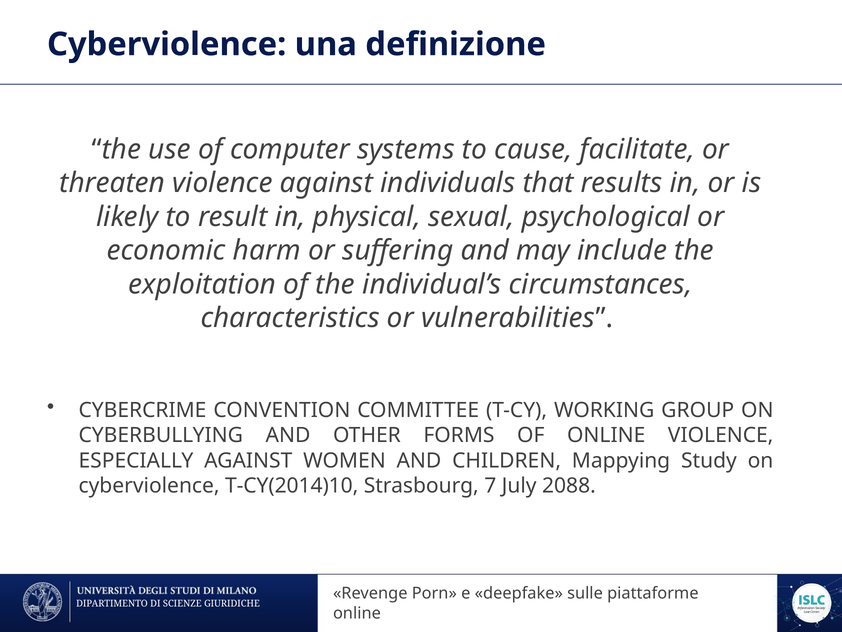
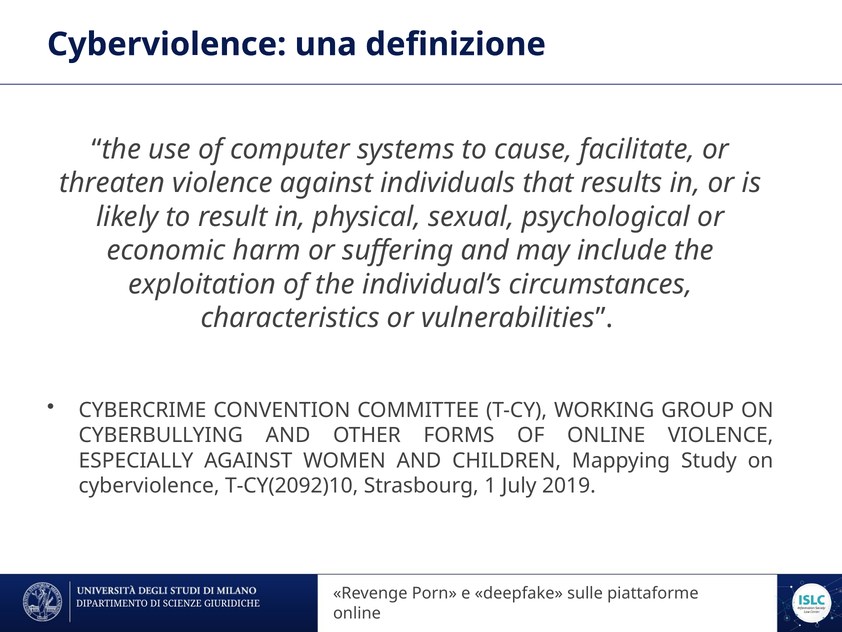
T-CY(2014)10: T-CY(2014)10 -> T-CY(2092)10
7: 7 -> 1
2088: 2088 -> 2019
